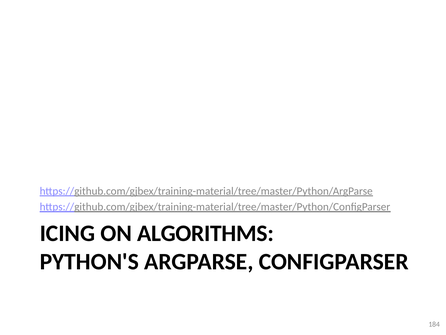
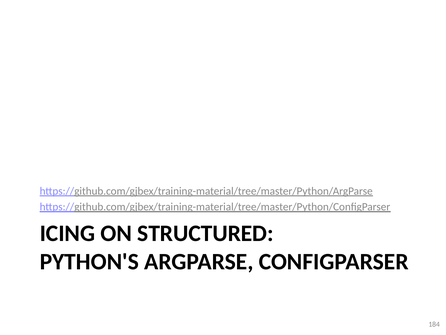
ALGORITHMS: ALGORITHMS -> STRUCTURED
